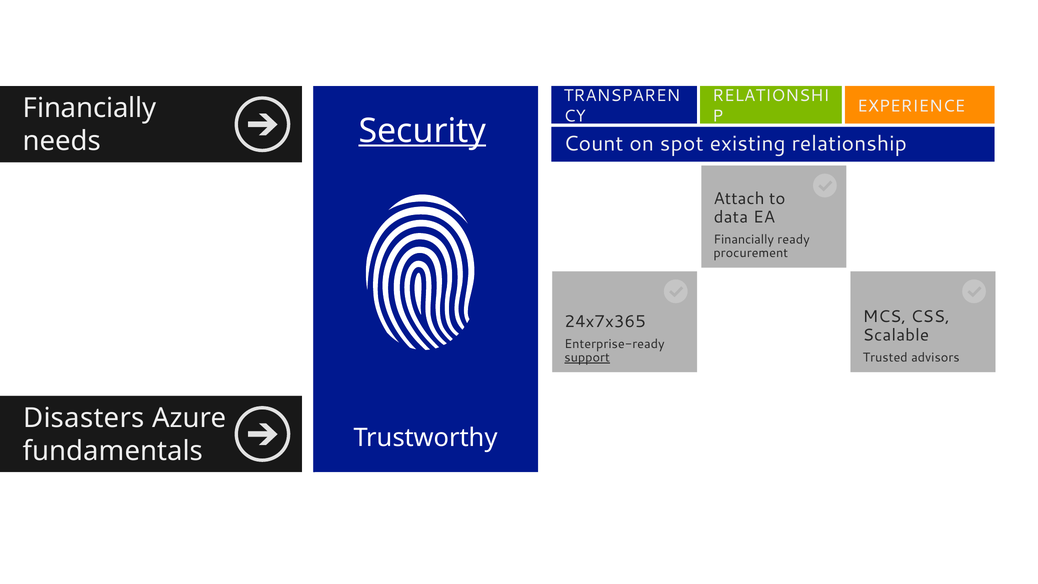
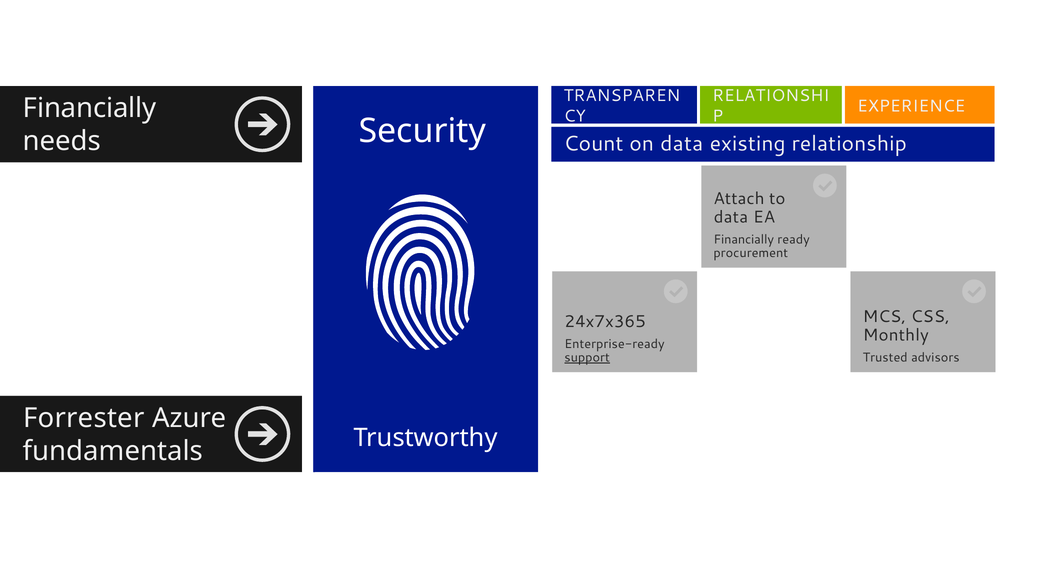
Security underline: present -> none
on spot: spot -> data
Scalable: Scalable -> Monthly
Disasters: Disasters -> Forrester
